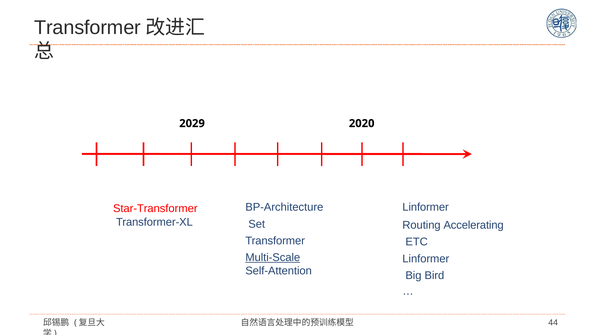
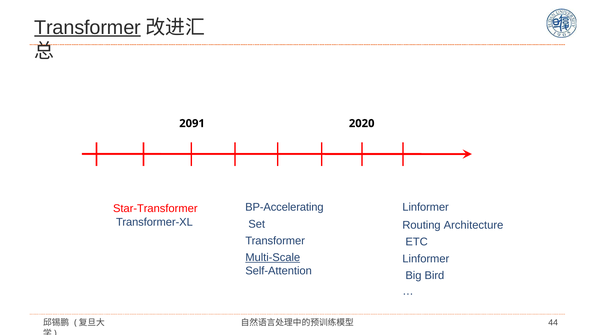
Transformer at (88, 27) underline: none -> present
2029: 2029 -> 2091
BP-Architecture: BP-Architecture -> BP-Accelerating
Accelerating: Accelerating -> Architecture
